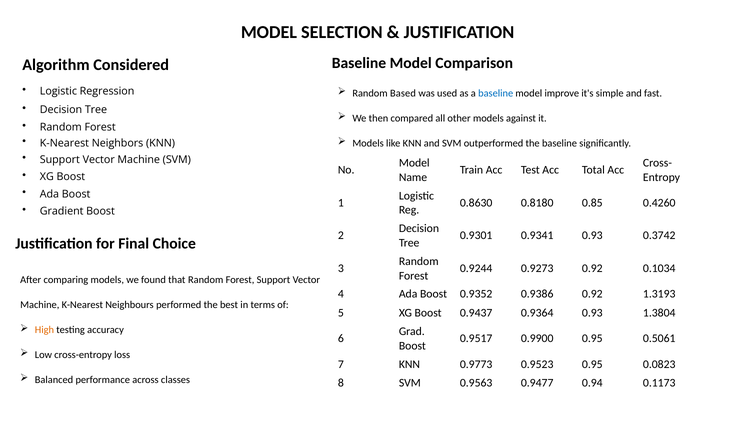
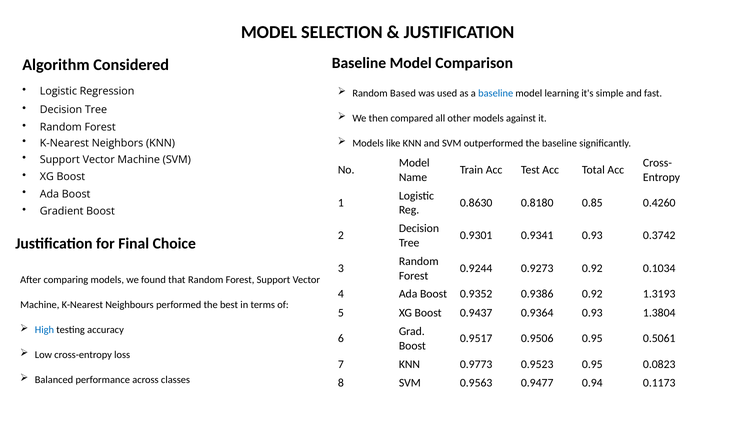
improve: improve -> learning
High colour: orange -> blue
0.9900: 0.9900 -> 0.9506
